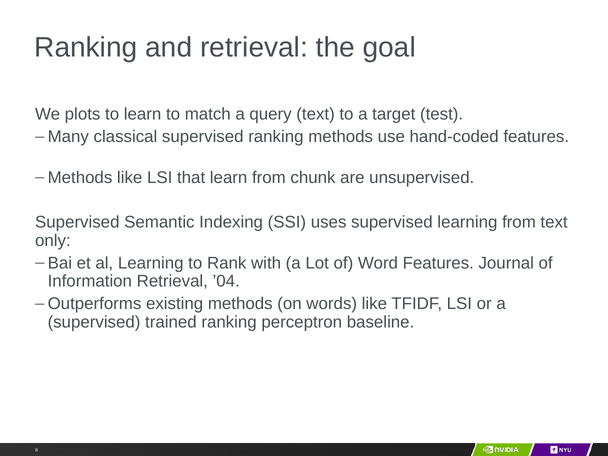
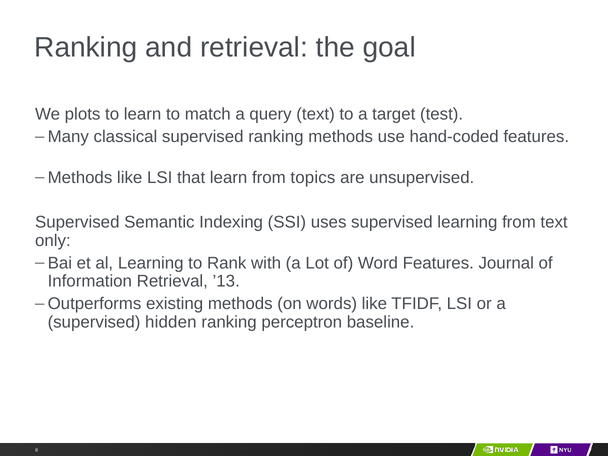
chunk: chunk -> topics
’04: ’04 -> ’13
trained: trained -> hidden
